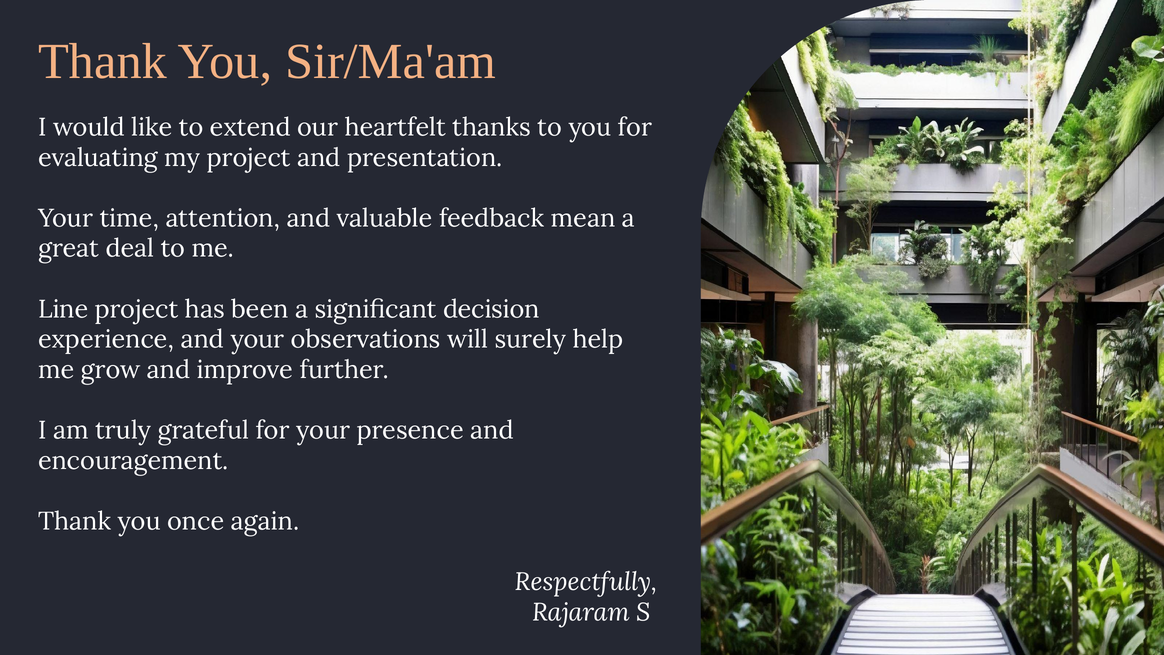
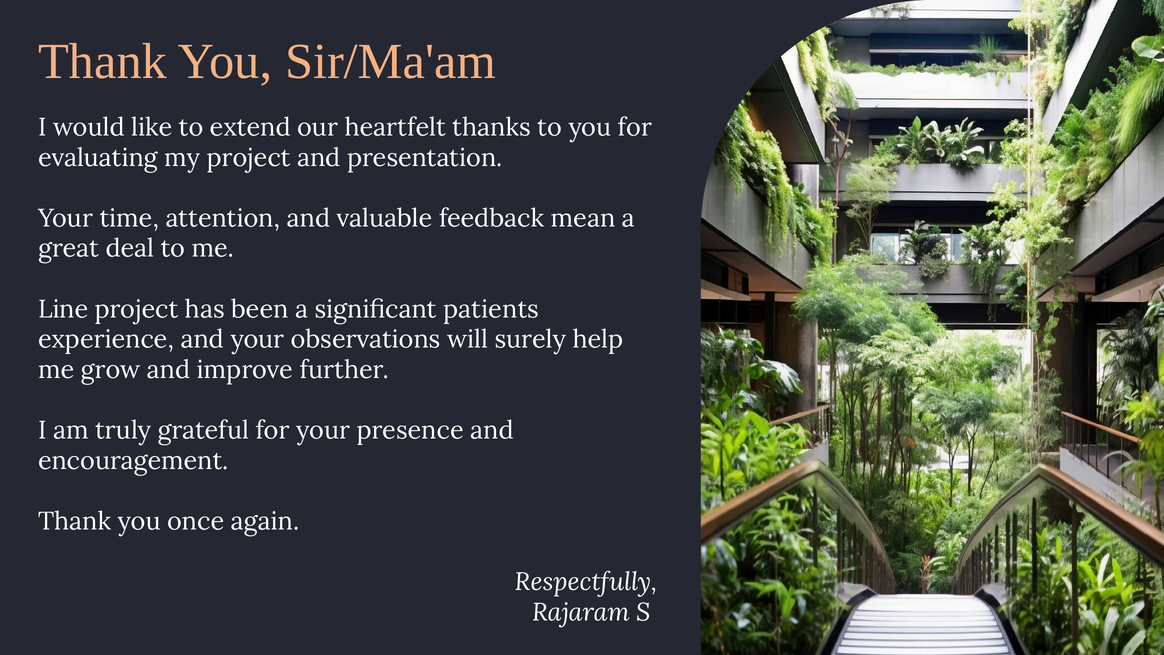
decision: decision -> patients
